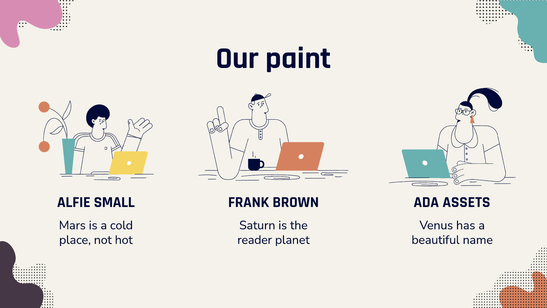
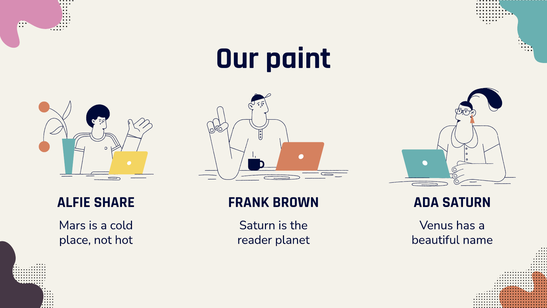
SMALL: SMALL -> SHARE
ADA ASSETS: ASSETS -> SATURN
